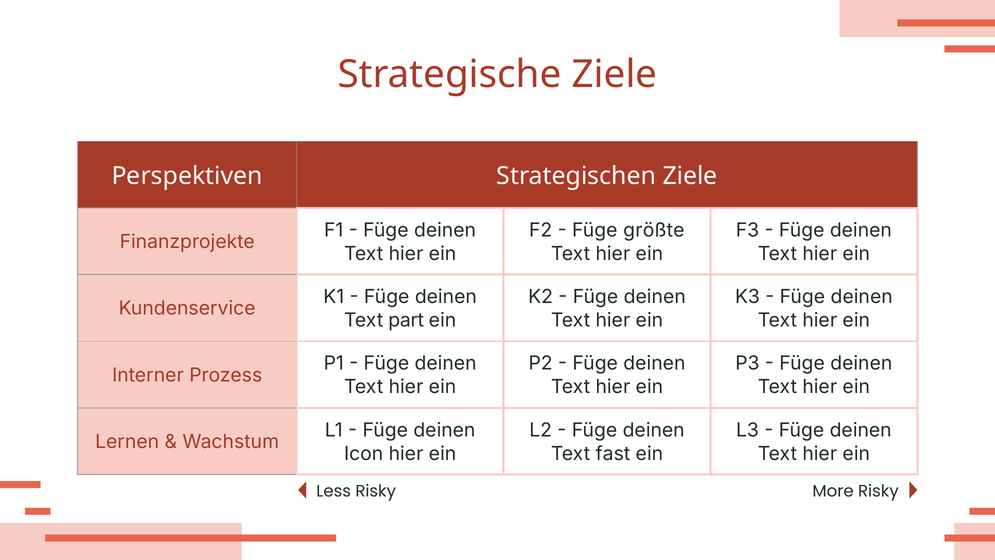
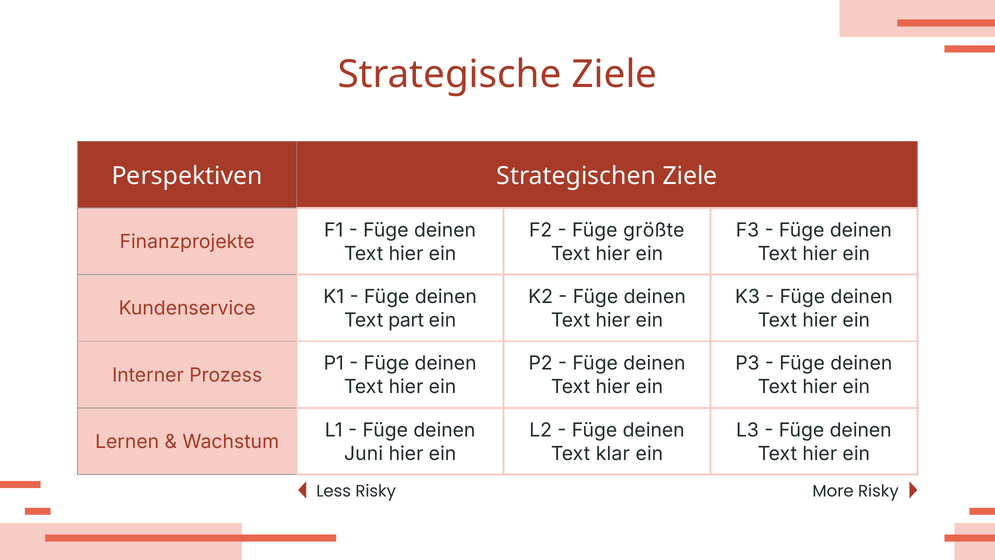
Icon: Icon -> Juni
fast: fast -> klar
